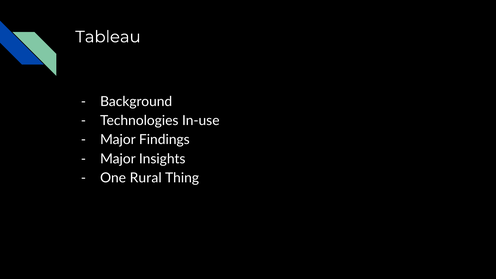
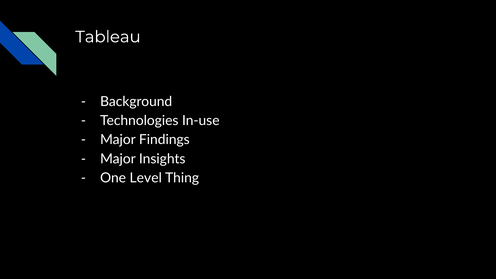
Rural: Rural -> Level
